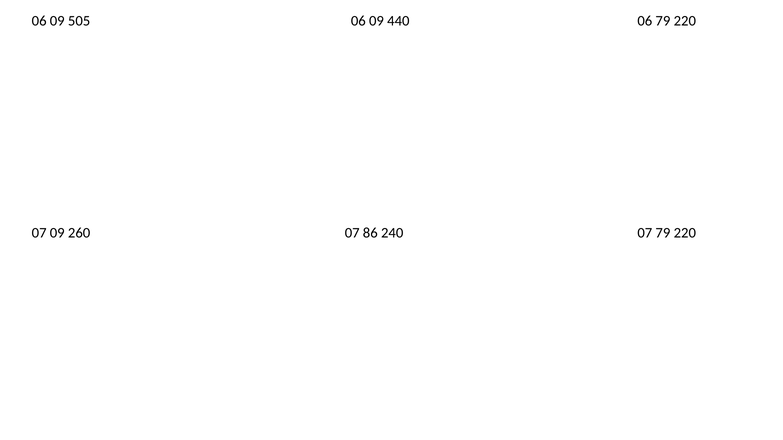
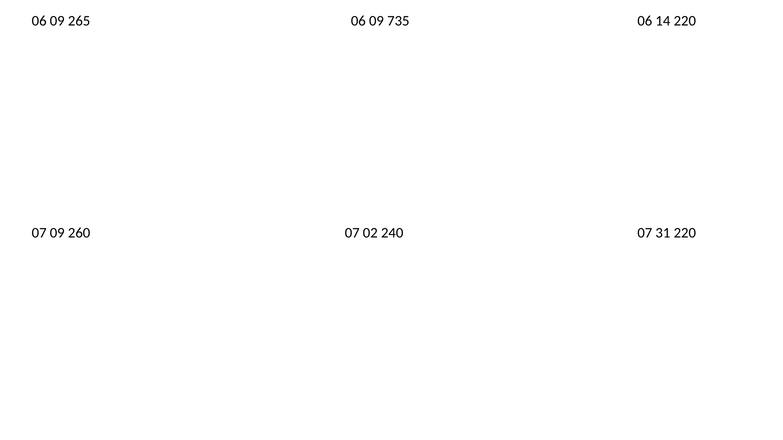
505: 505 -> 265
440: 440 -> 735
06 79: 79 -> 14
86: 86 -> 02
07 79: 79 -> 31
